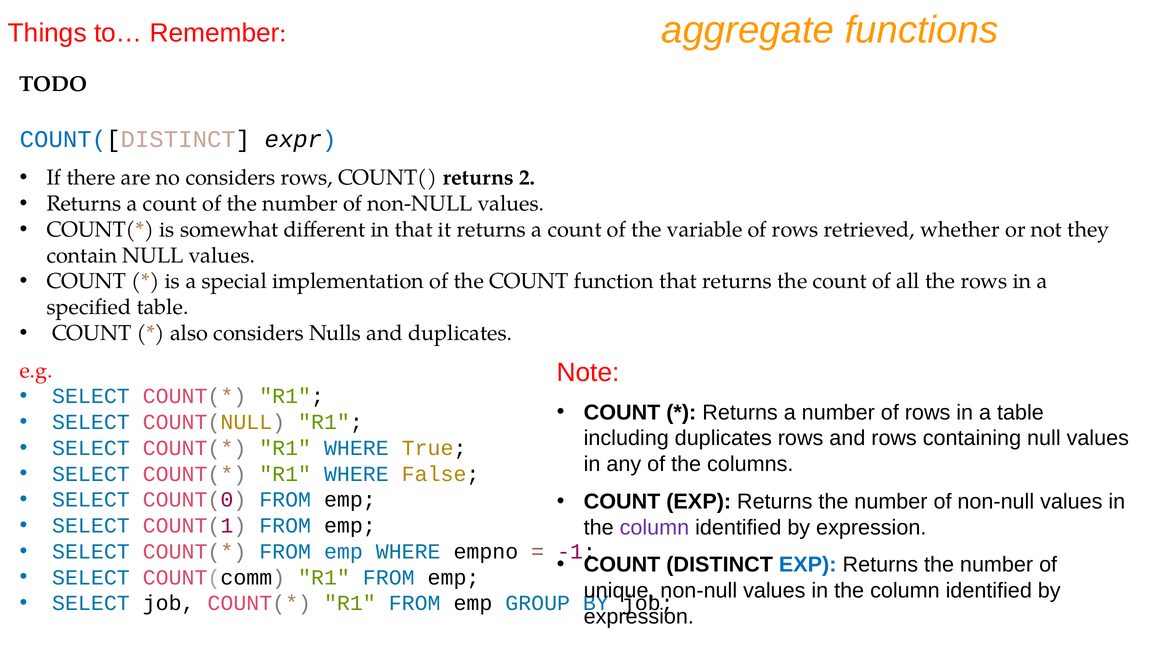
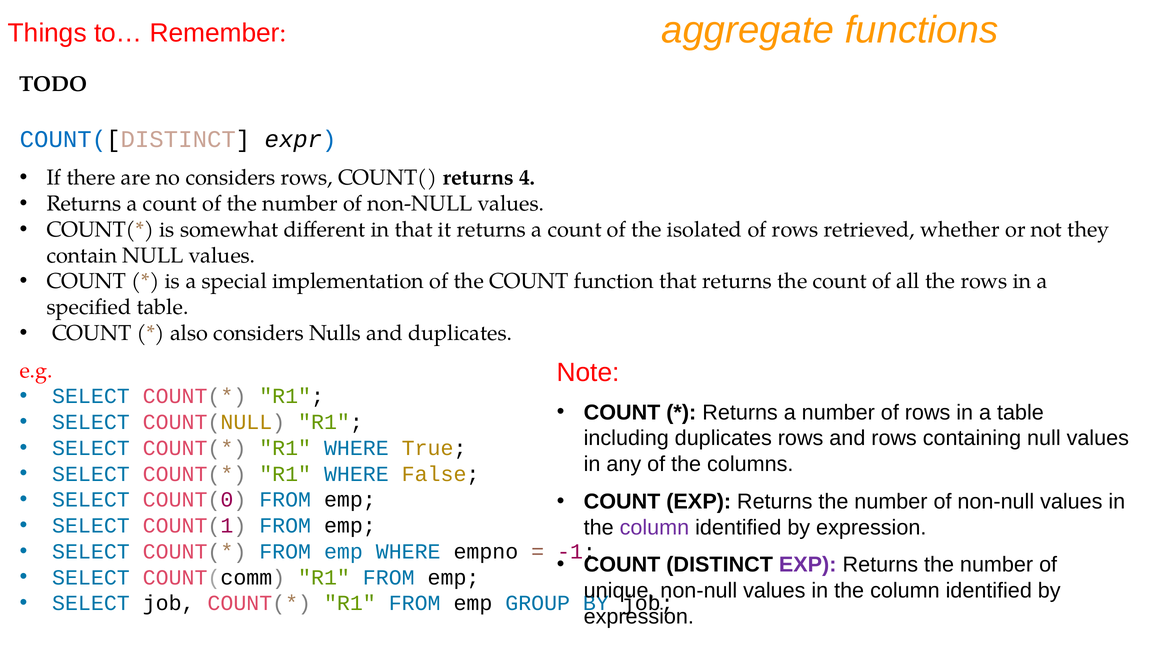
2: 2 -> 4
variable: variable -> isolated
EXP at (808, 565) colour: blue -> purple
